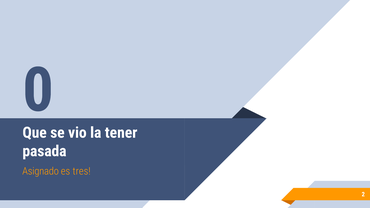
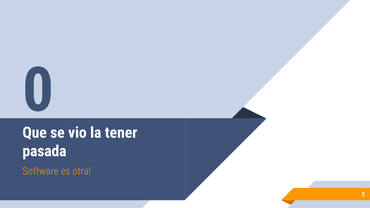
Asignado: Asignado -> Software
tres: tres -> otra
